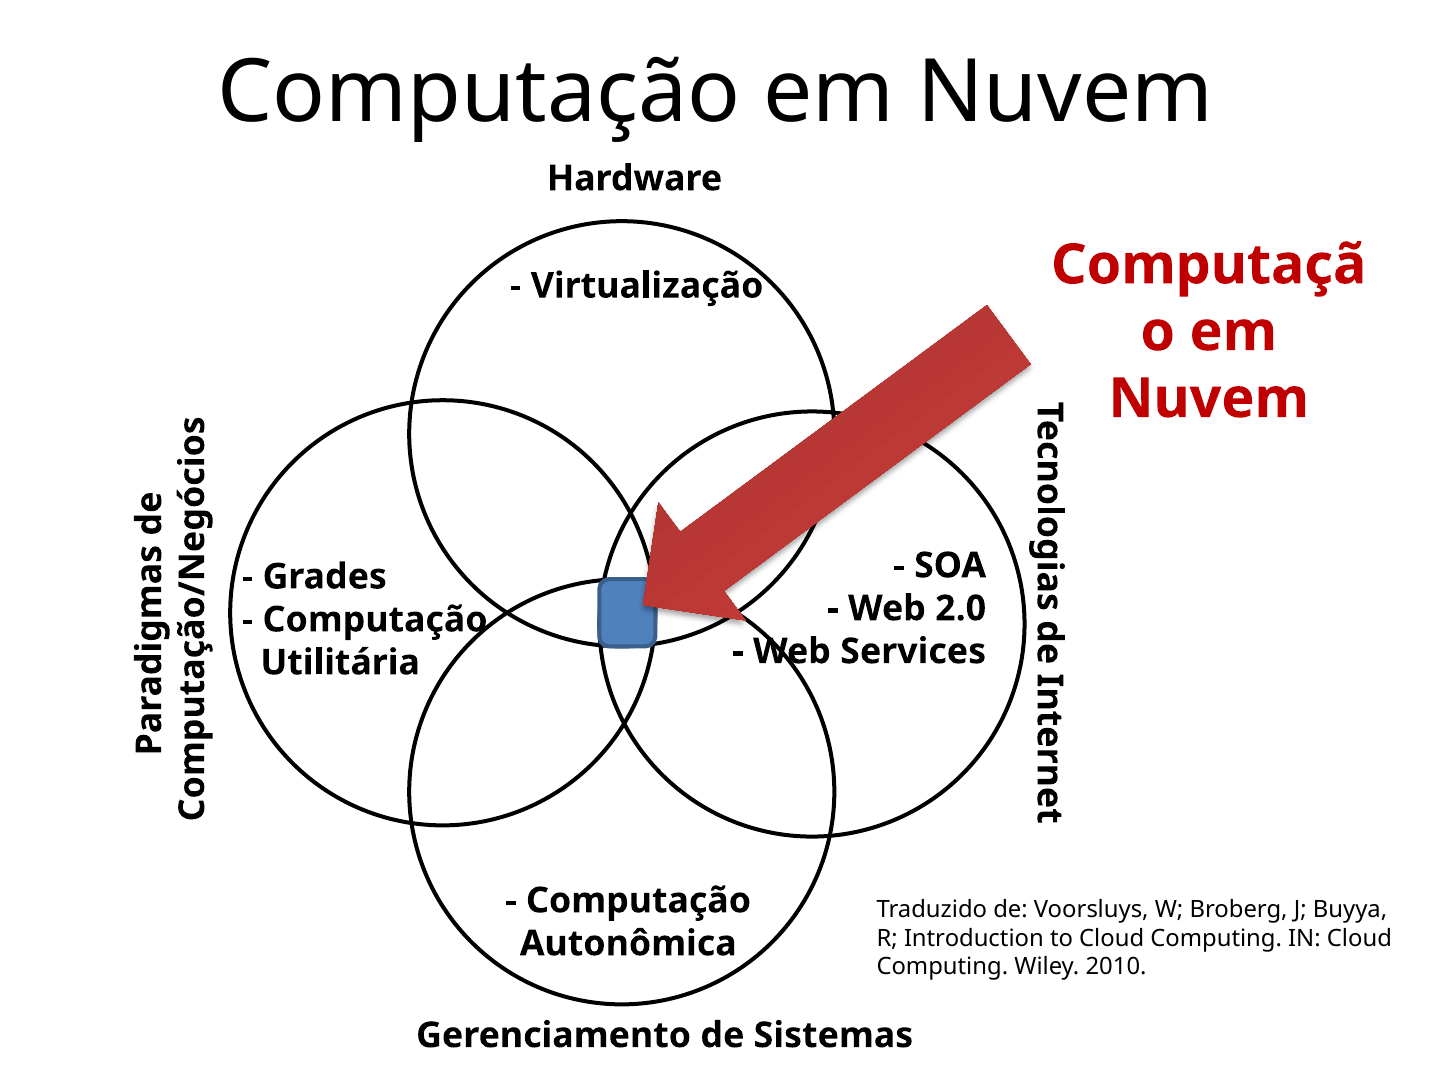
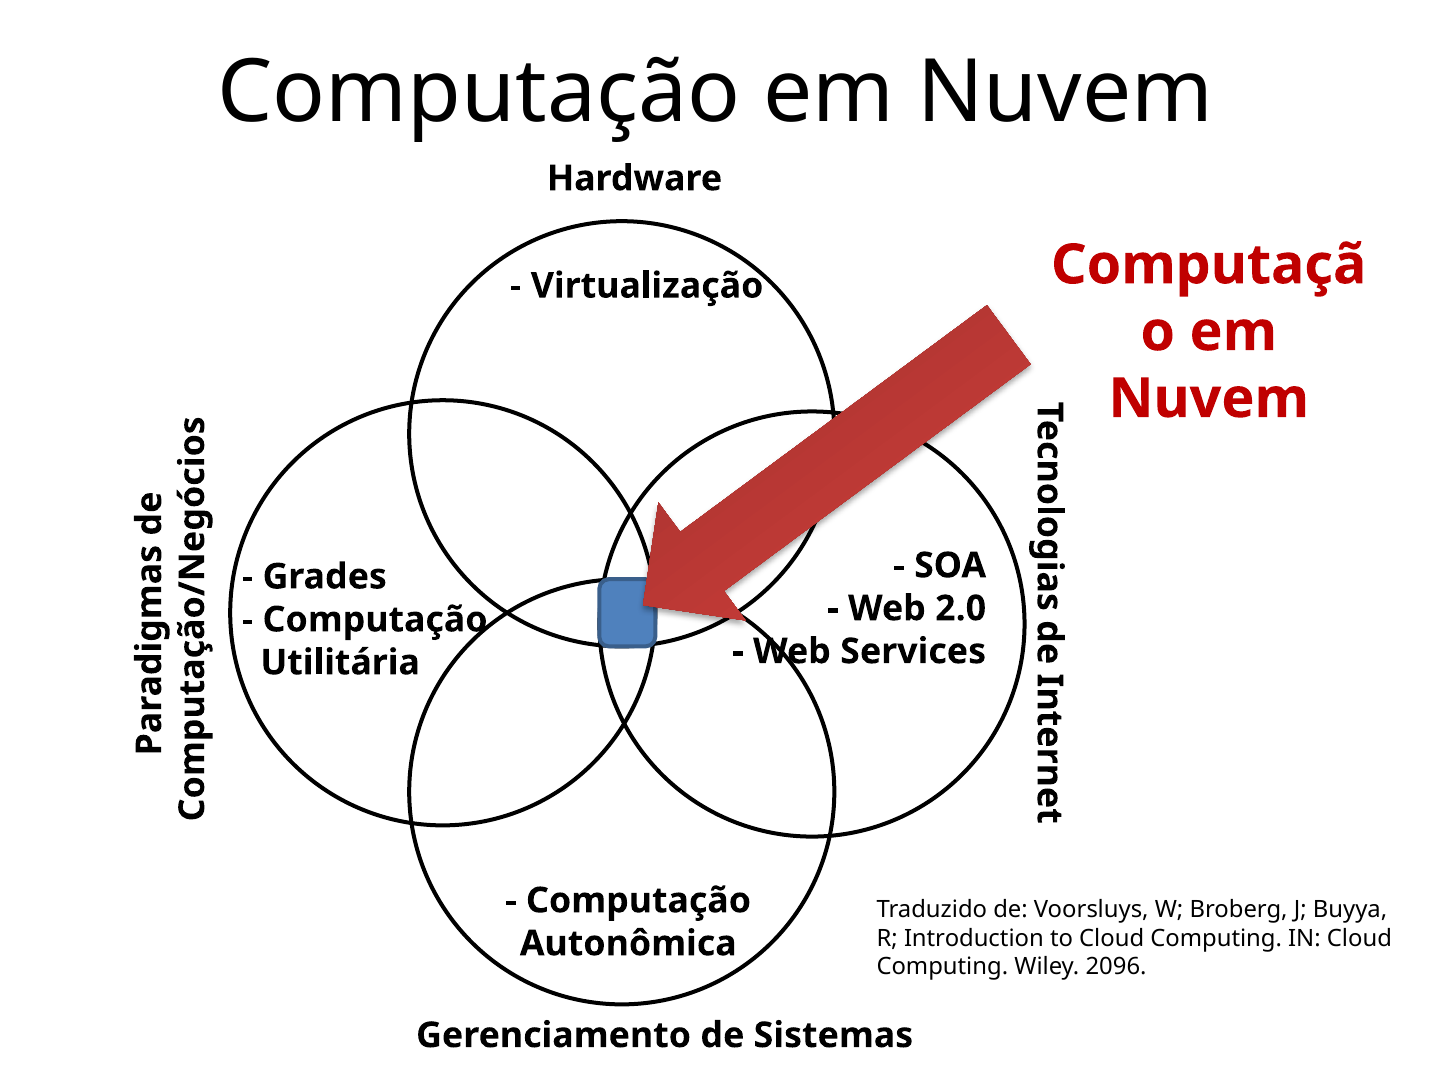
2010: 2010 -> 2096
